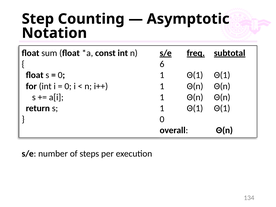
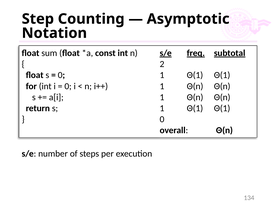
6: 6 -> 2
